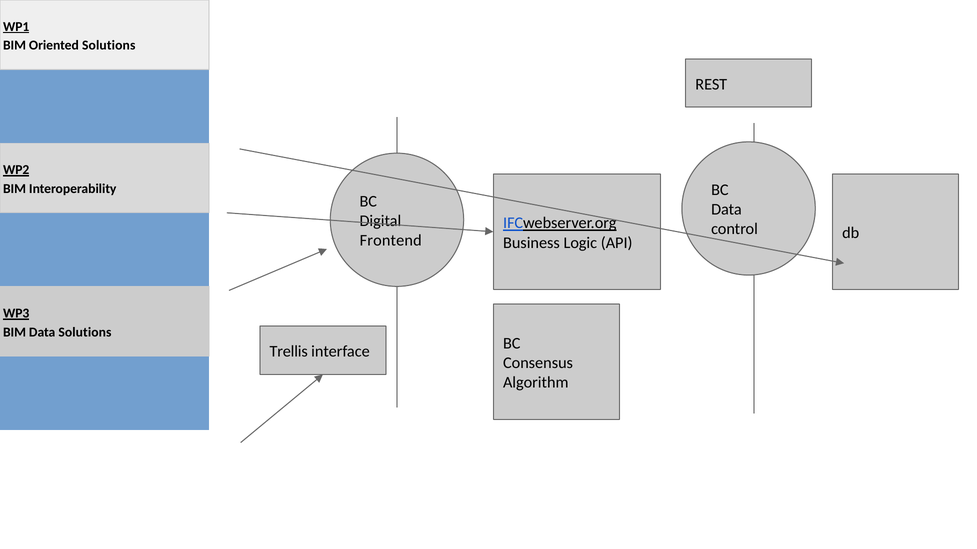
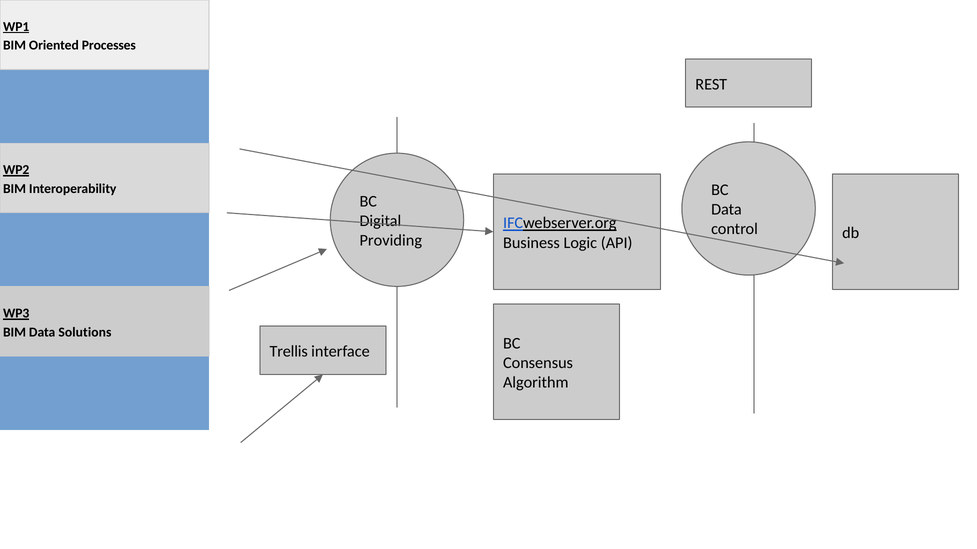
Oriented Solutions: Solutions -> Processes
Frontend: Frontend -> Providing
